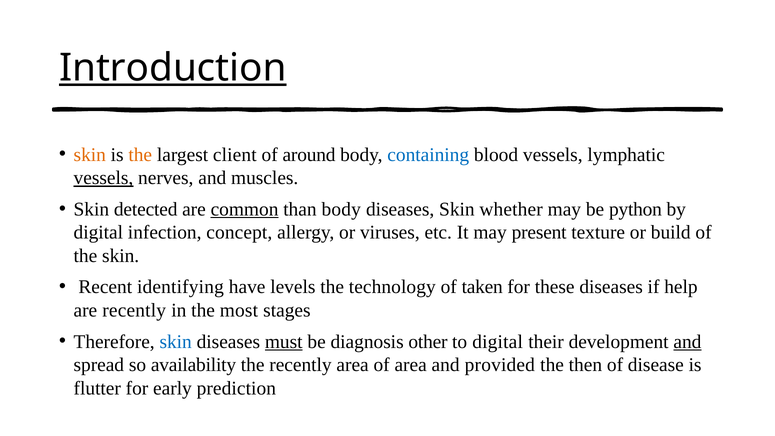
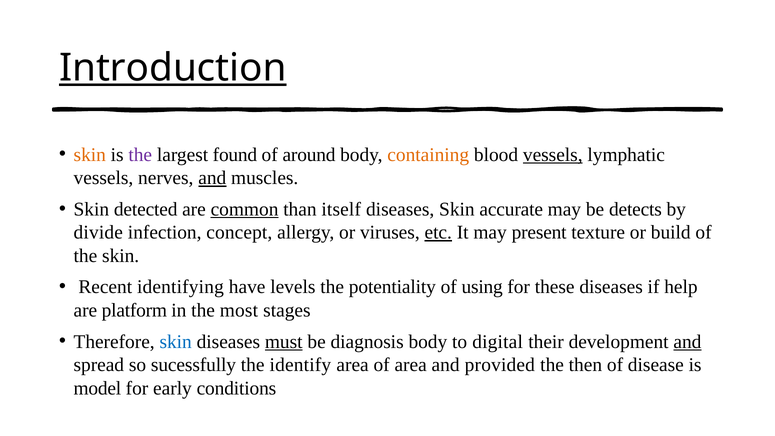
the at (140, 155) colour: orange -> purple
client: client -> found
containing colour: blue -> orange
vessels at (553, 155) underline: none -> present
vessels at (103, 178) underline: present -> none
and at (212, 178) underline: none -> present
than body: body -> itself
whether: whether -> accurate
python: python -> detects
digital at (98, 232): digital -> divide
etc underline: none -> present
technology: technology -> potentiality
taken: taken -> using
are recently: recently -> platform
diagnosis other: other -> body
availability: availability -> sucessfully
the recently: recently -> identify
flutter: flutter -> model
prediction: prediction -> conditions
